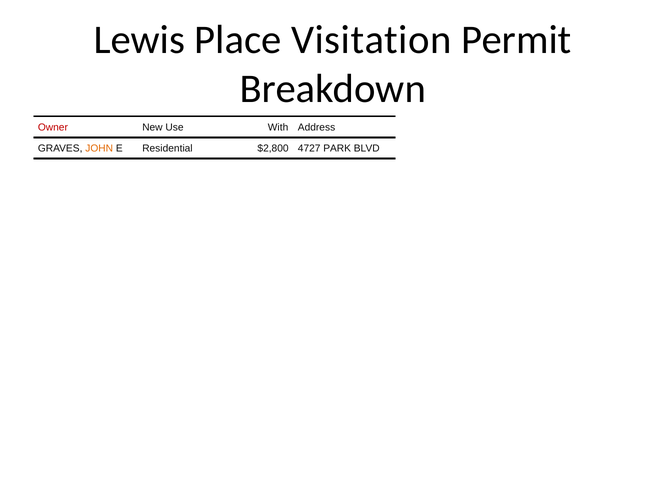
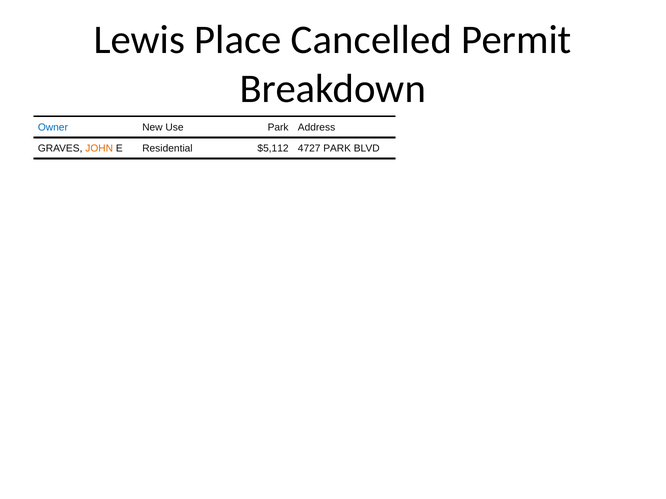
Visitation: Visitation -> Cancelled
Owner colour: red -> blue
Use With: With -> Park
$2,800: $2,800 -> $5,112
